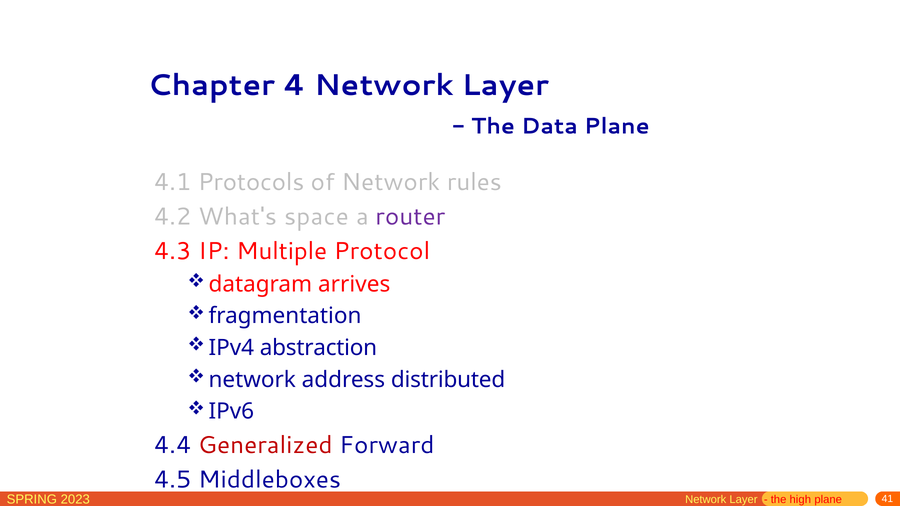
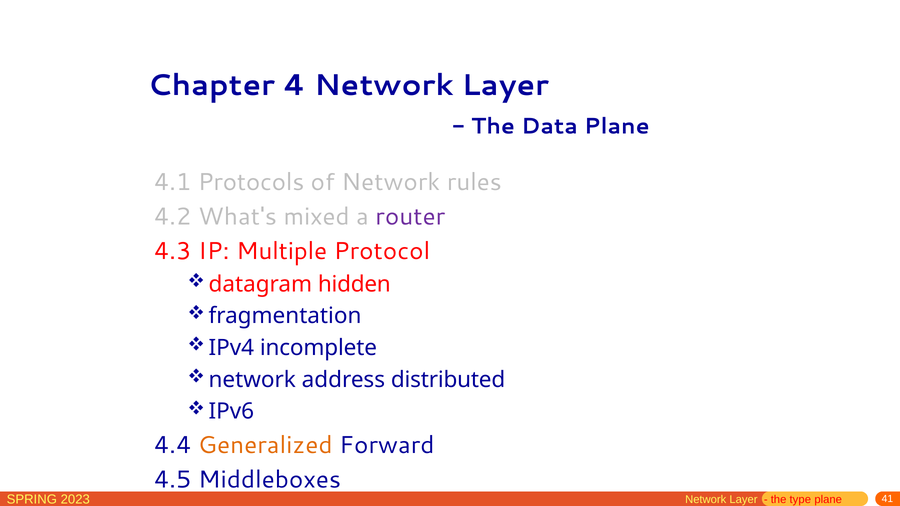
space: space -> mixed
arrives: arrives -> hidden
abstraction: abstraction -> incomplete
Generalized colour: red -> orange
high: high -> type
